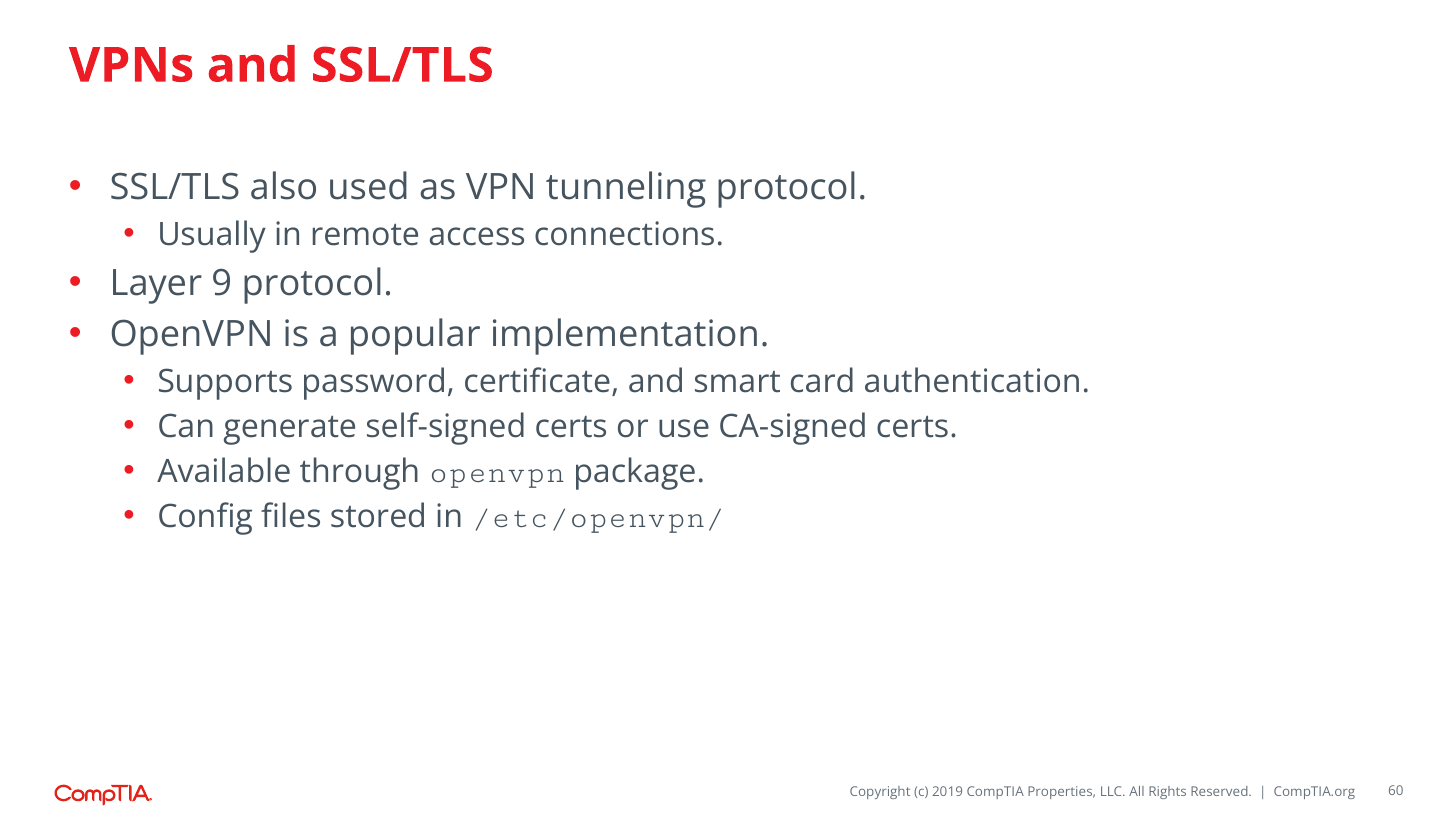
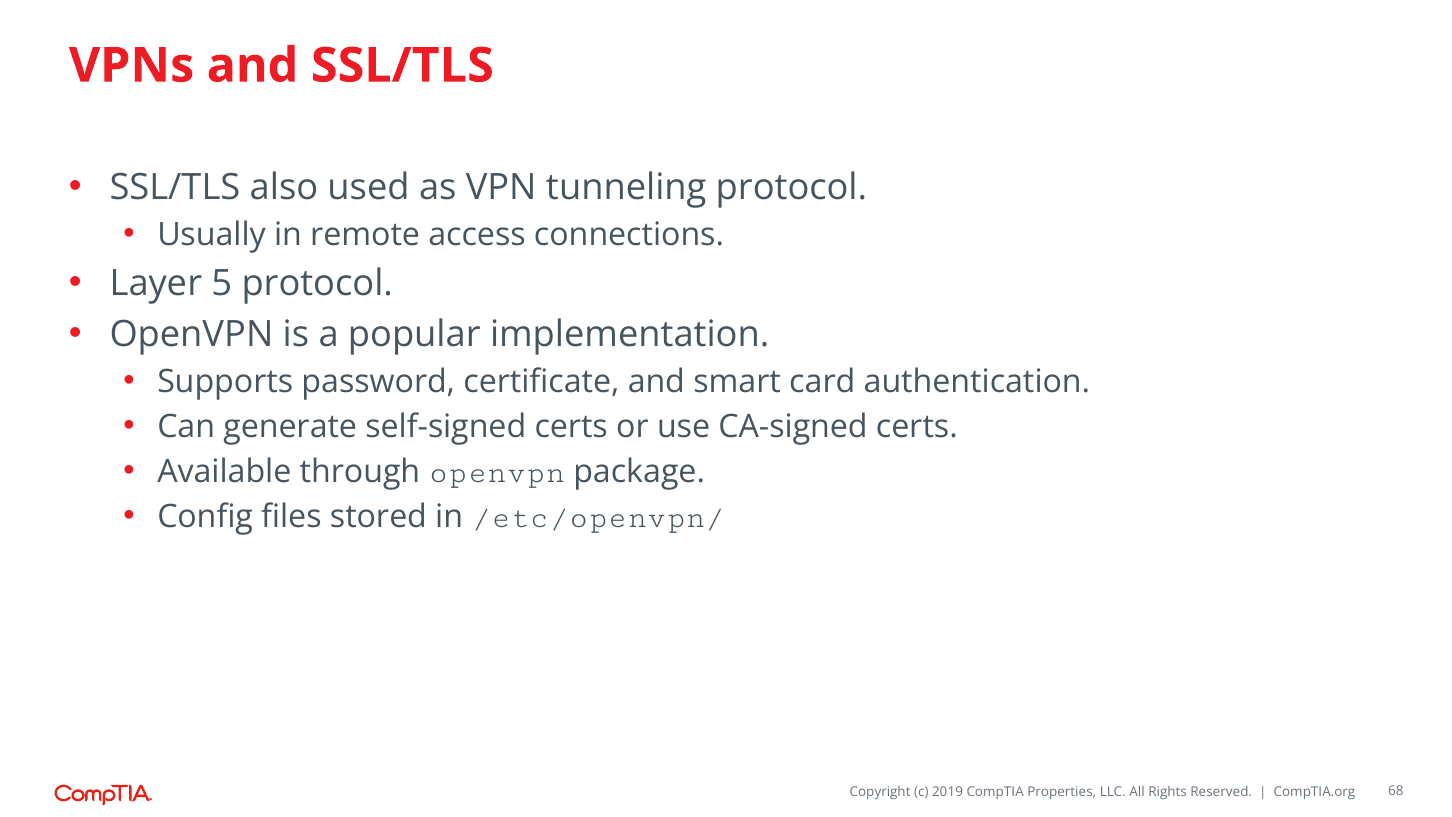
9: 9 -> 5
60: 60 -> 68
